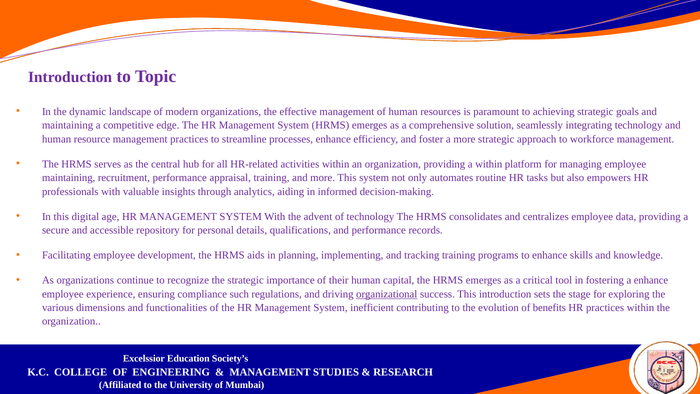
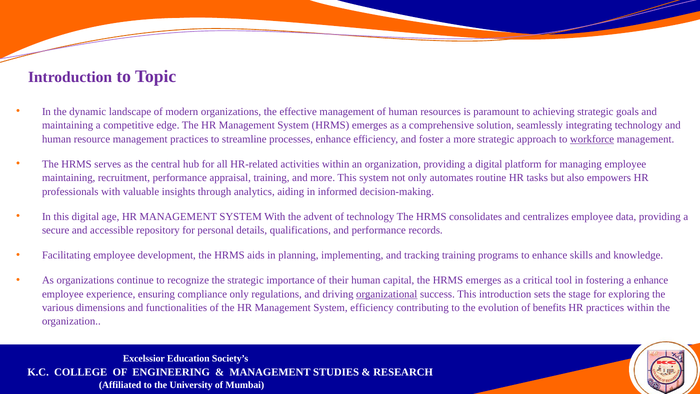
workforce underline: none -> present
a within: within -> digital
compliance such: such -> only
System inefficient: inefficient -> efficiency
